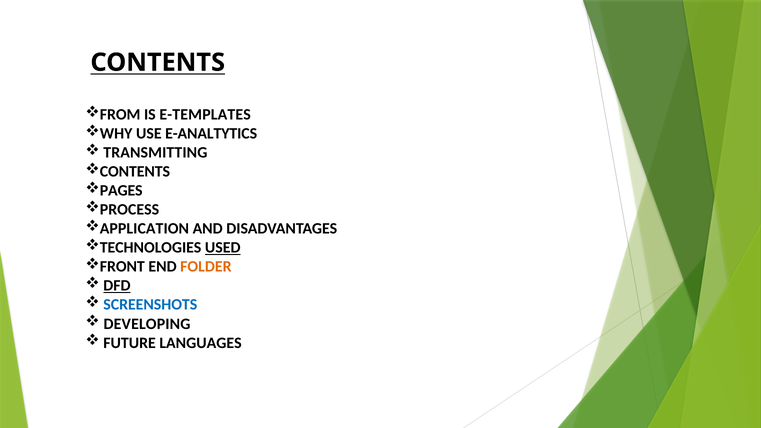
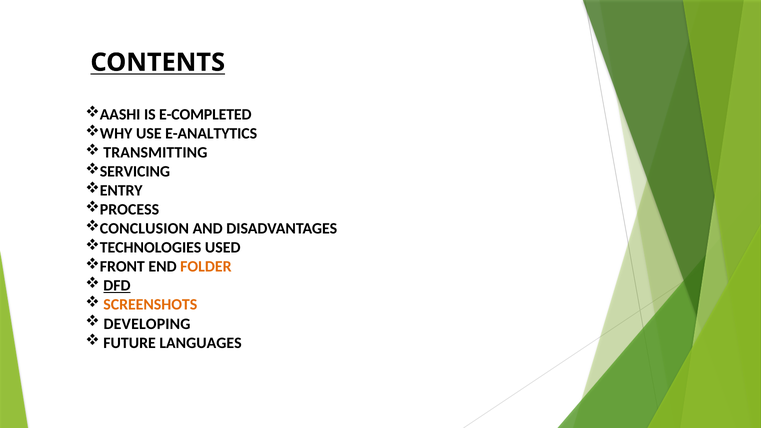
FROM: FROM -> AASHI
E-TEMPLATES: E-TEMPLATES -> E-COMPLETED
CONTENTS at (135, 172): CONTENTS -> SERVICING
PAGES: PAGES -> ENTRY
APPLICATION: APPLICATION -> CONCLUSION
USED underline: present -> none
SCREENSHOTS colour: blue -> orange
